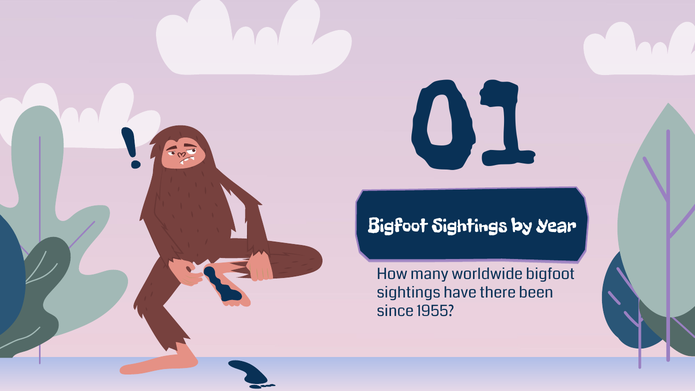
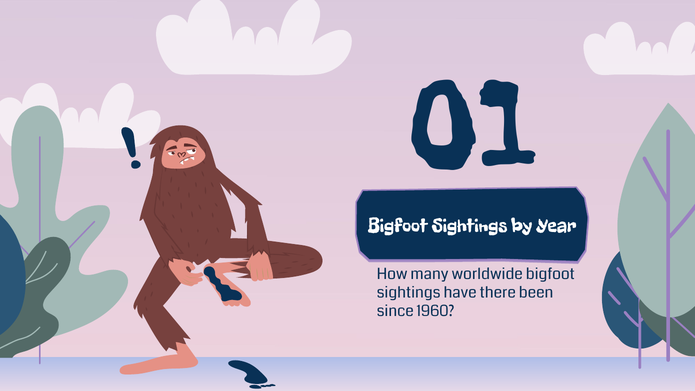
1955: 1955 -> 1960
